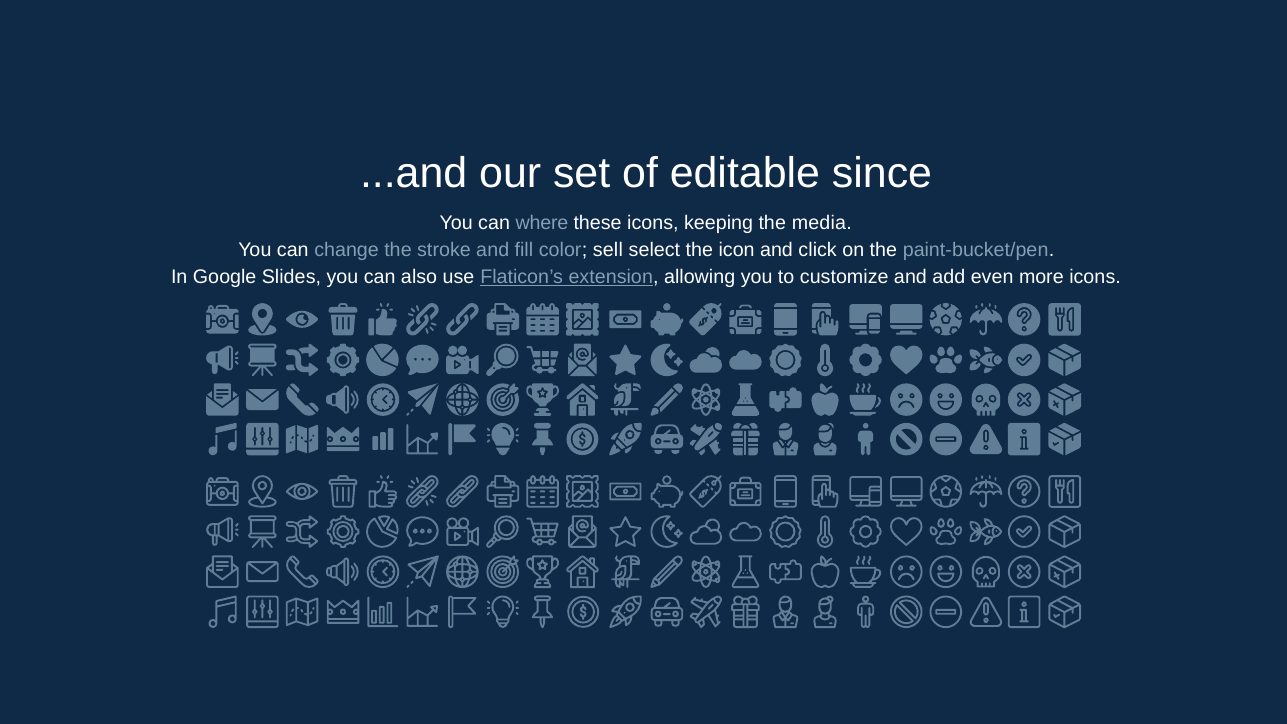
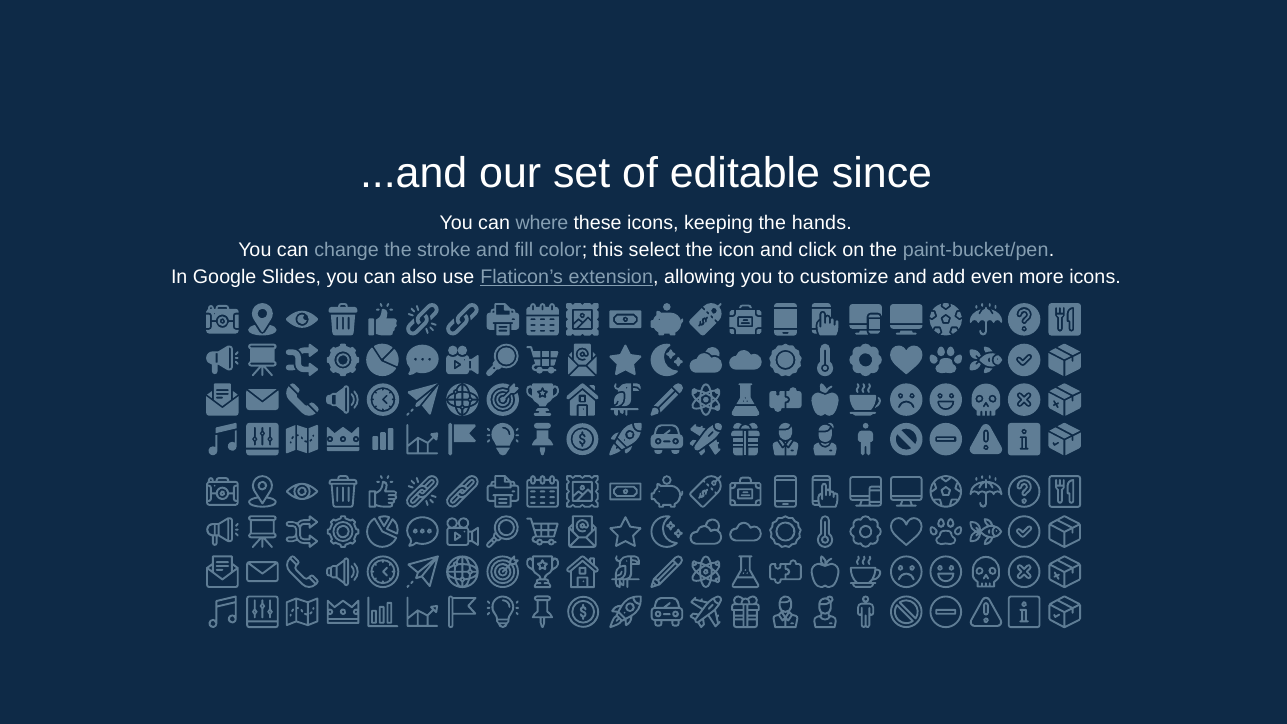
media: media -> hands
sell: sell -> this
